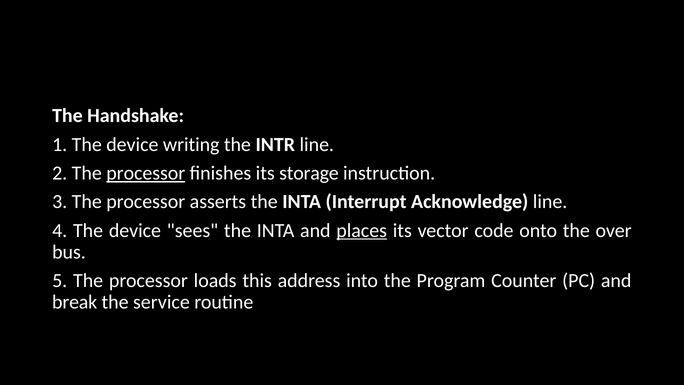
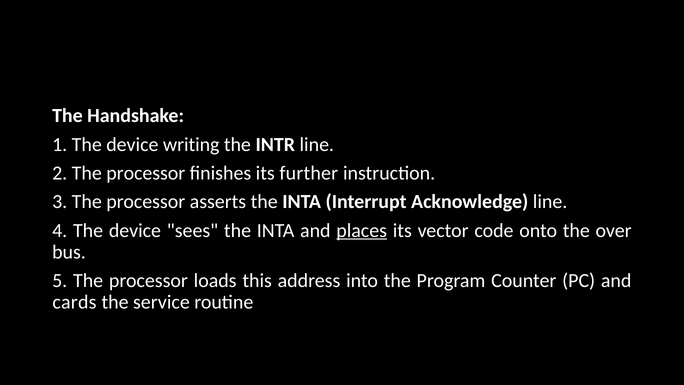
processor at (146, 173) underline: present -> none
storage: storage -> further
break: break -> cards
